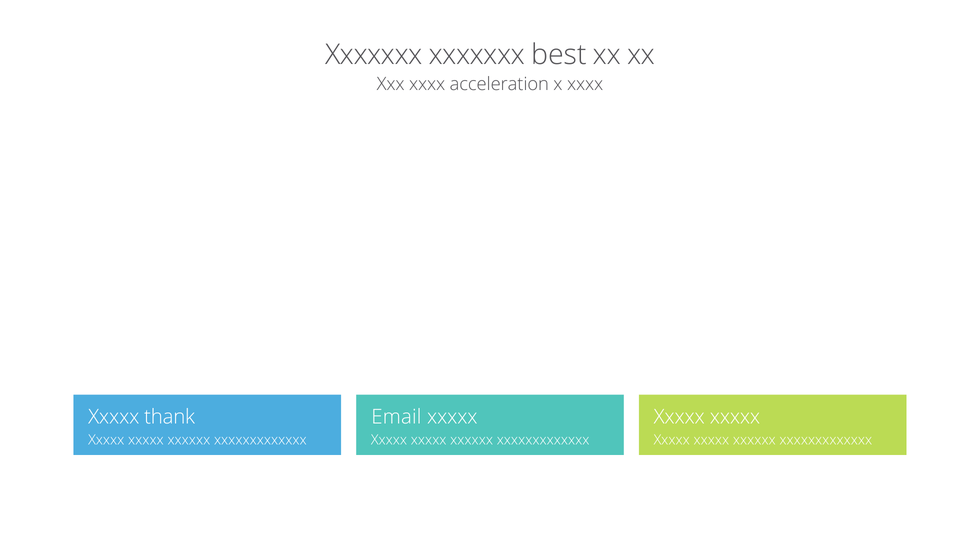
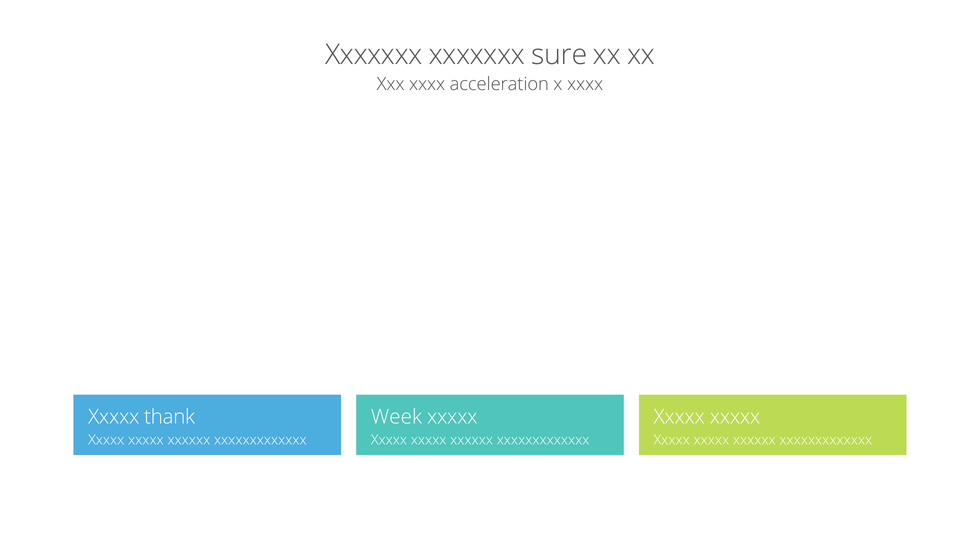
best: best -> sure
Email: Email -> Week
